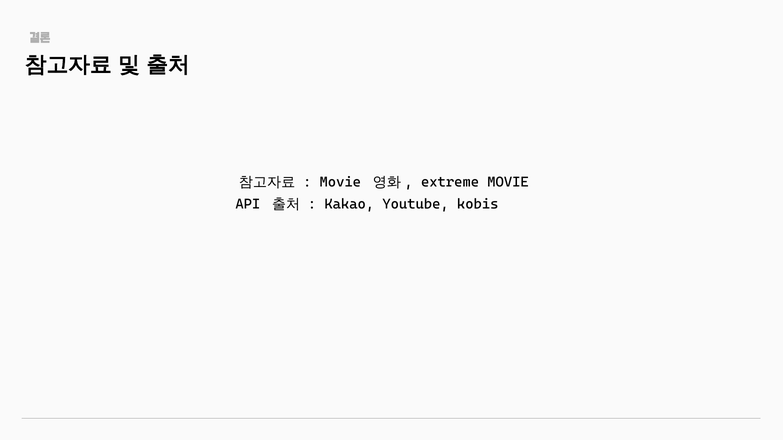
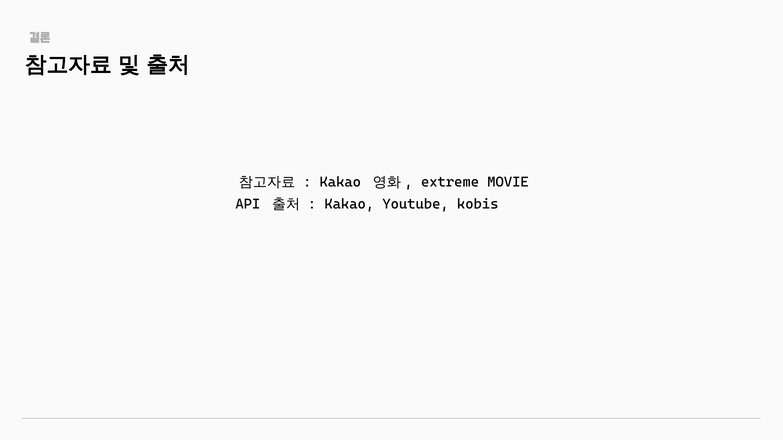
Movie at (340, 182): Movie -> Kakao
